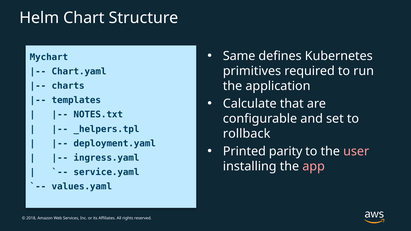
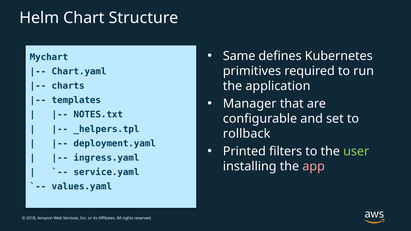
Calculate: Calculate -> Manager
parity: parity -> filters
user colour: pink -> light green
